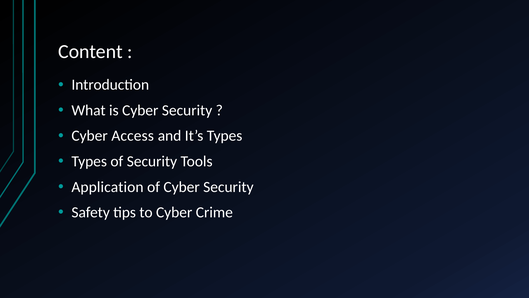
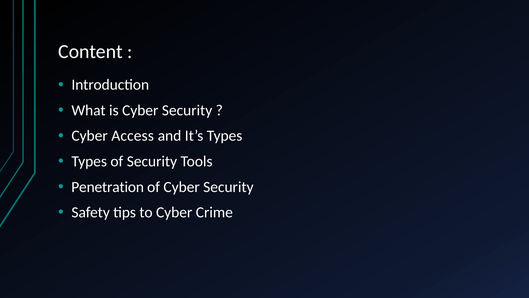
Application: Application -> Penetration
